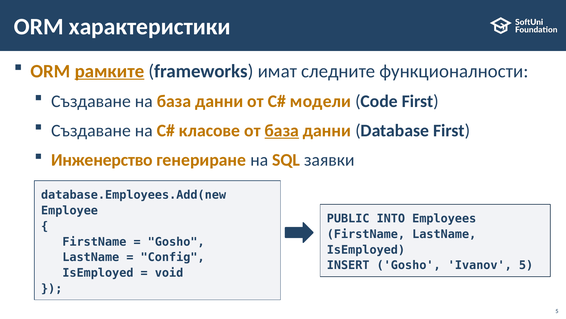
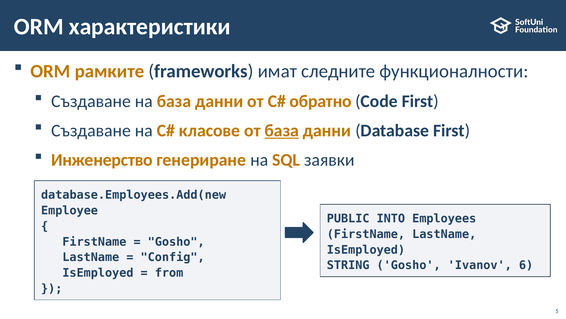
рамките underline: present -> none
модели: модели -> обратно
INSERT: INSERT -> STRING
Ivanov 5: 5 -> 6
void: void -> from
